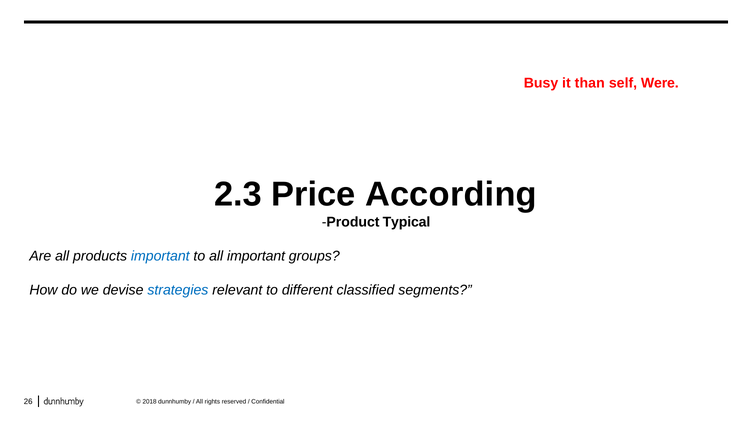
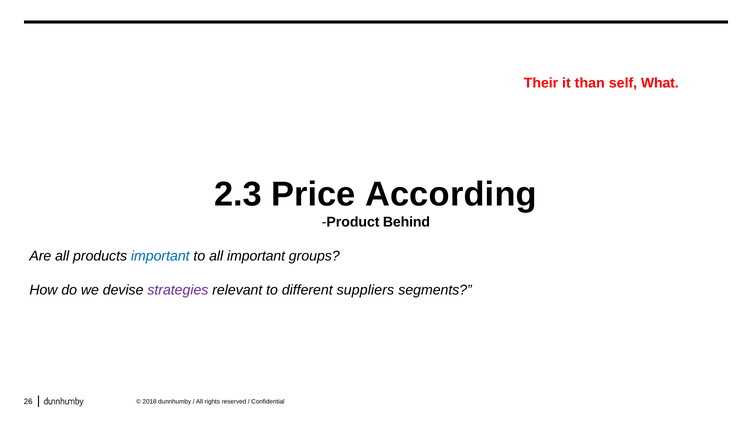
Busy: Busy -> Their
Were: Were -> What
Typical: Typical -> Behind
strategies colour: blue -> purple
classified: classified -> suppliers
